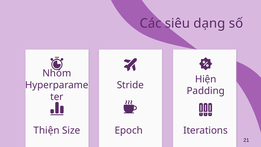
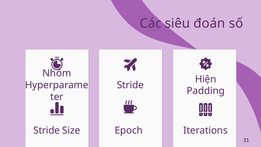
dạng: dạng -> đoán
Thiện at (46, 130): Thiện -> Stride
